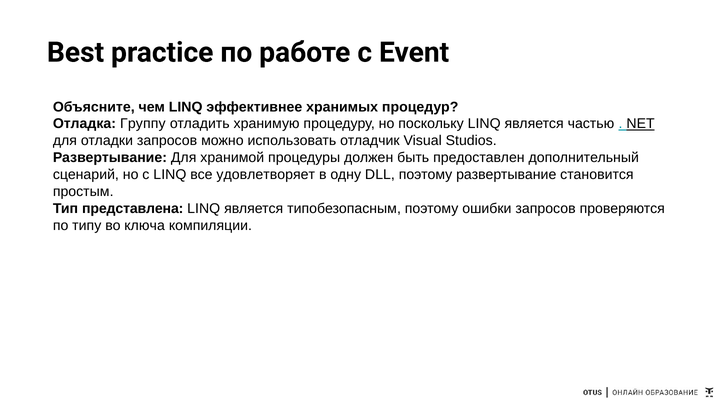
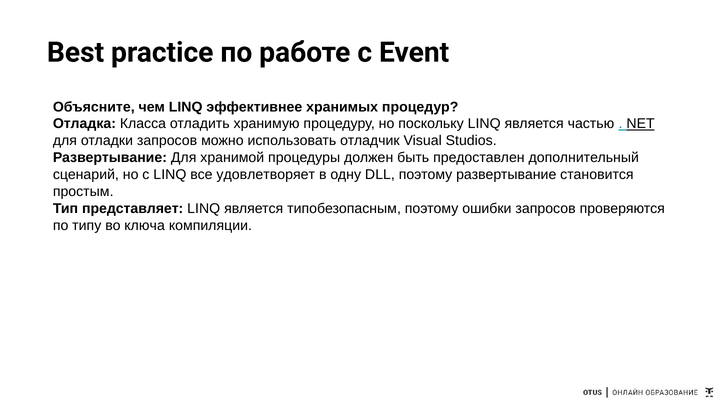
Группу: Группу -> Класса
представлена: представлена -> представляет
